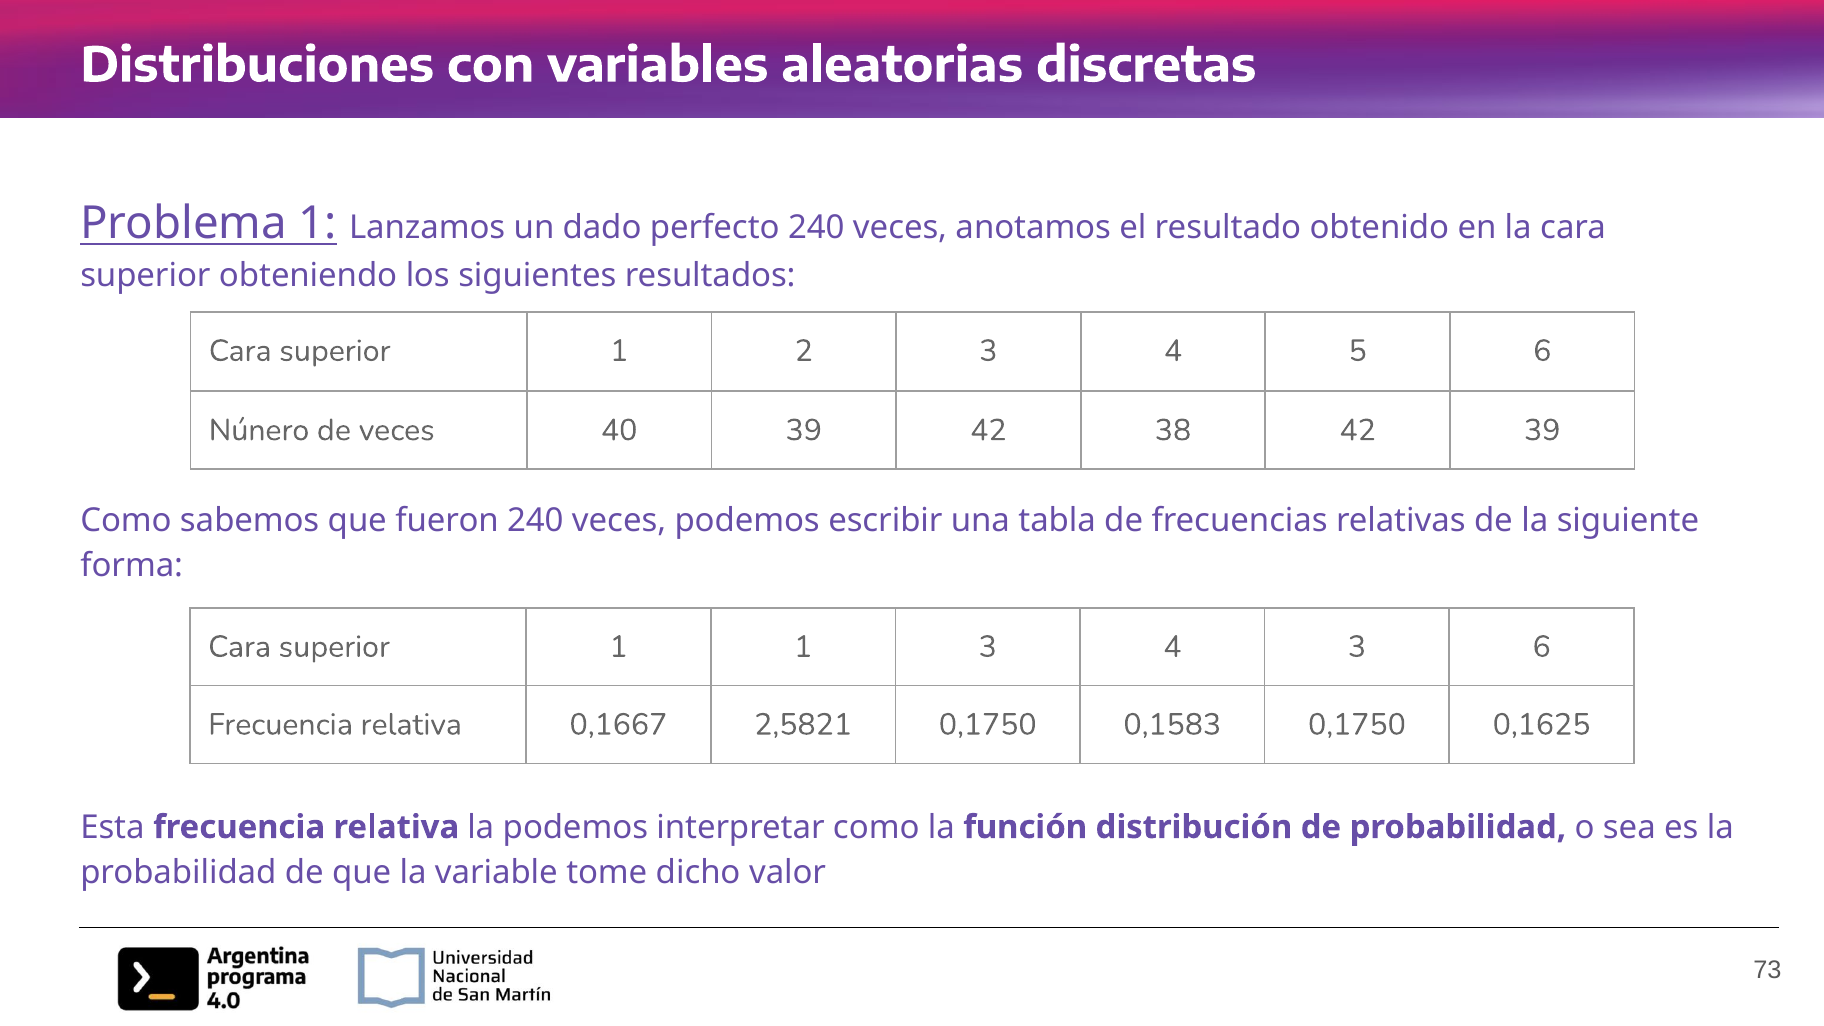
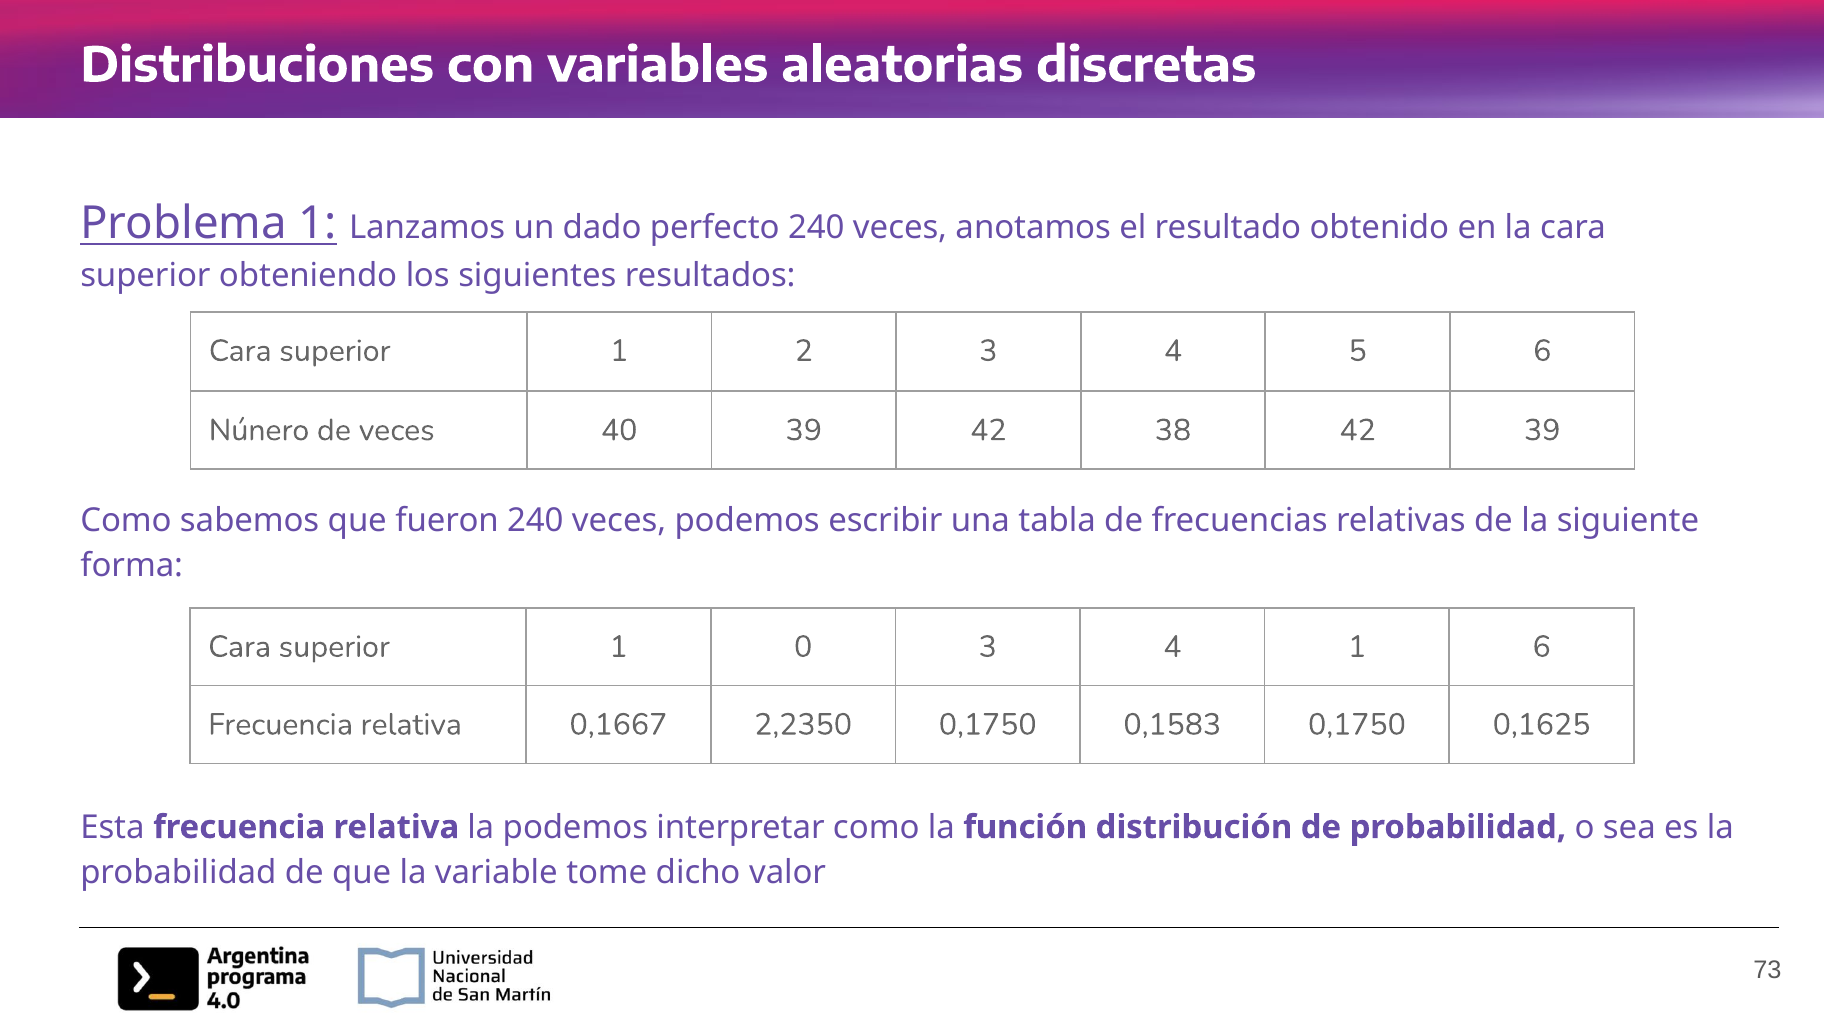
1 1: 1 -> 0
4 3: 3 -> 1
2,5821: 2,5821 -> 2,2350
